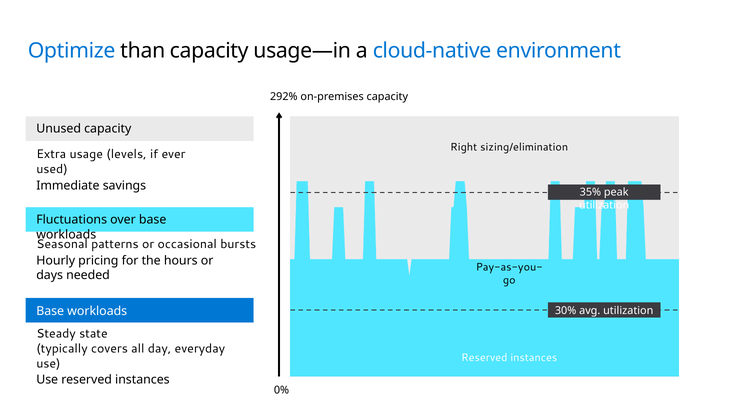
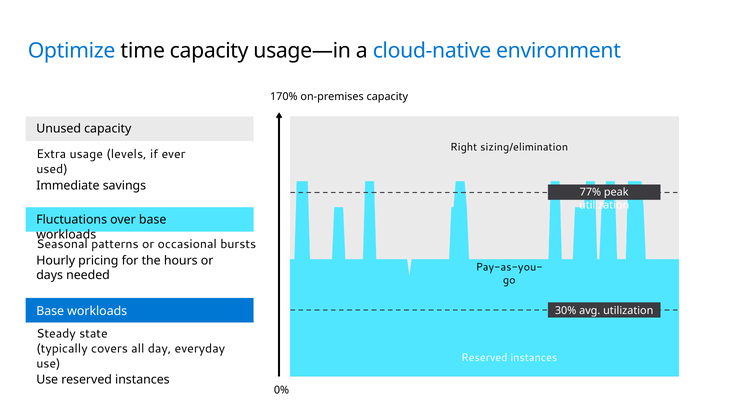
than: than -> time
292%: 292% -> 170%
35%: 35% -> 77%
